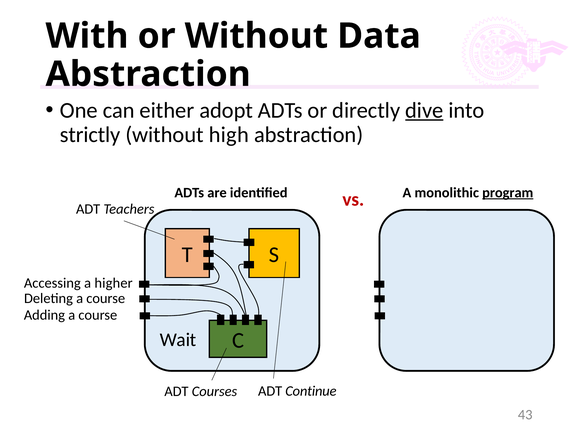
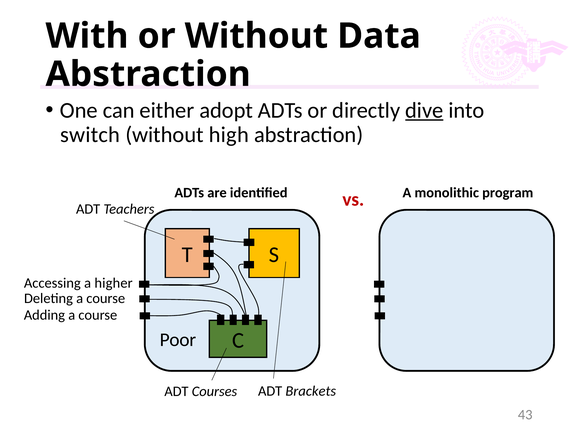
strictly: strictly -> switch
program underline: present -> none
Wait: Wait -> Poor
Continue: Continue -> Brackets
